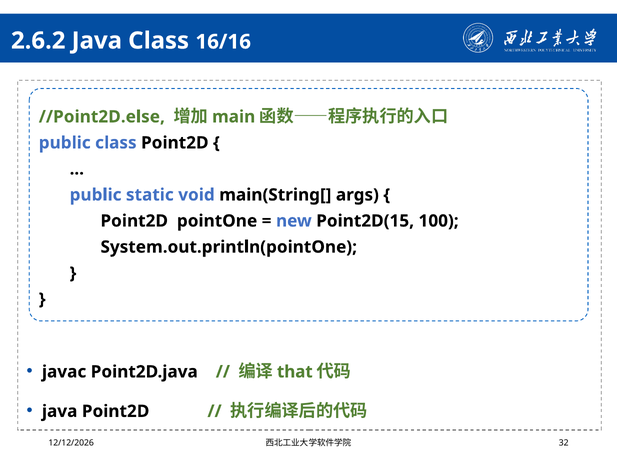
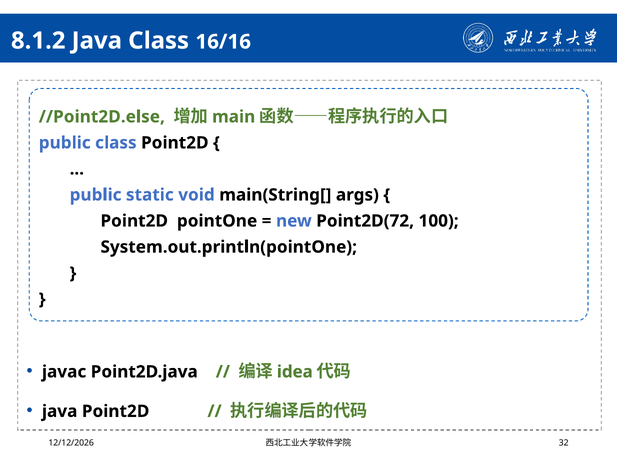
2.6.2: 2.6.2 -> 8.1.2
Point2D(15: Point2D(15 -> Point2D(72
that: that -> idea
